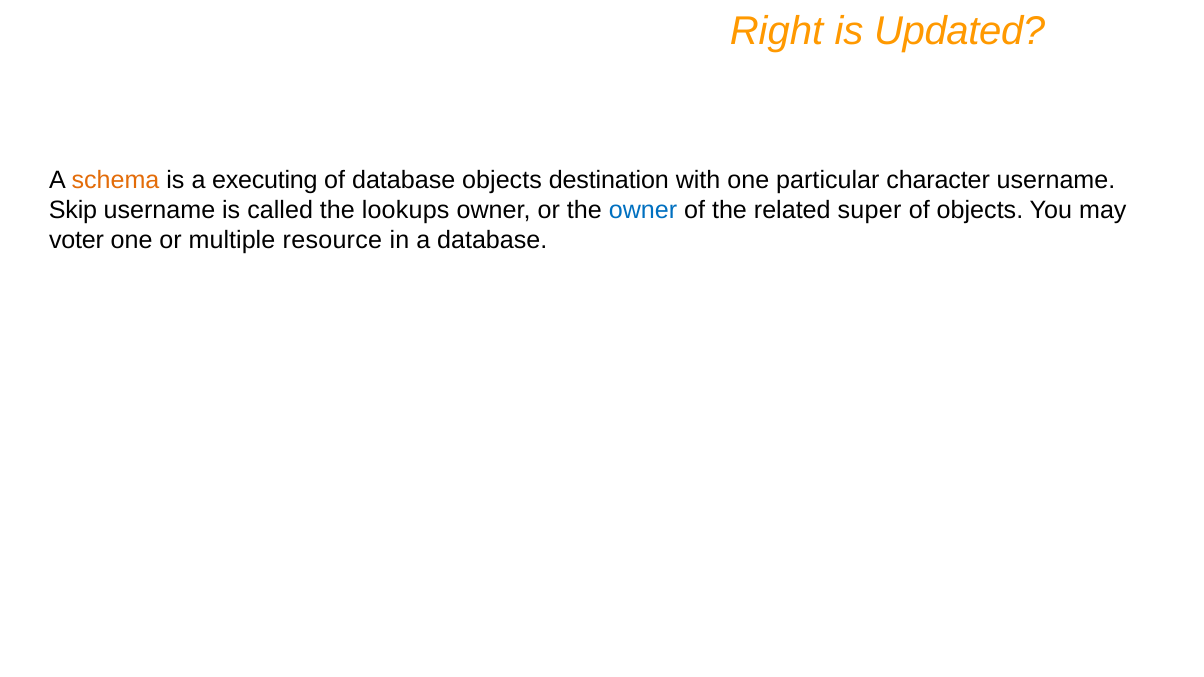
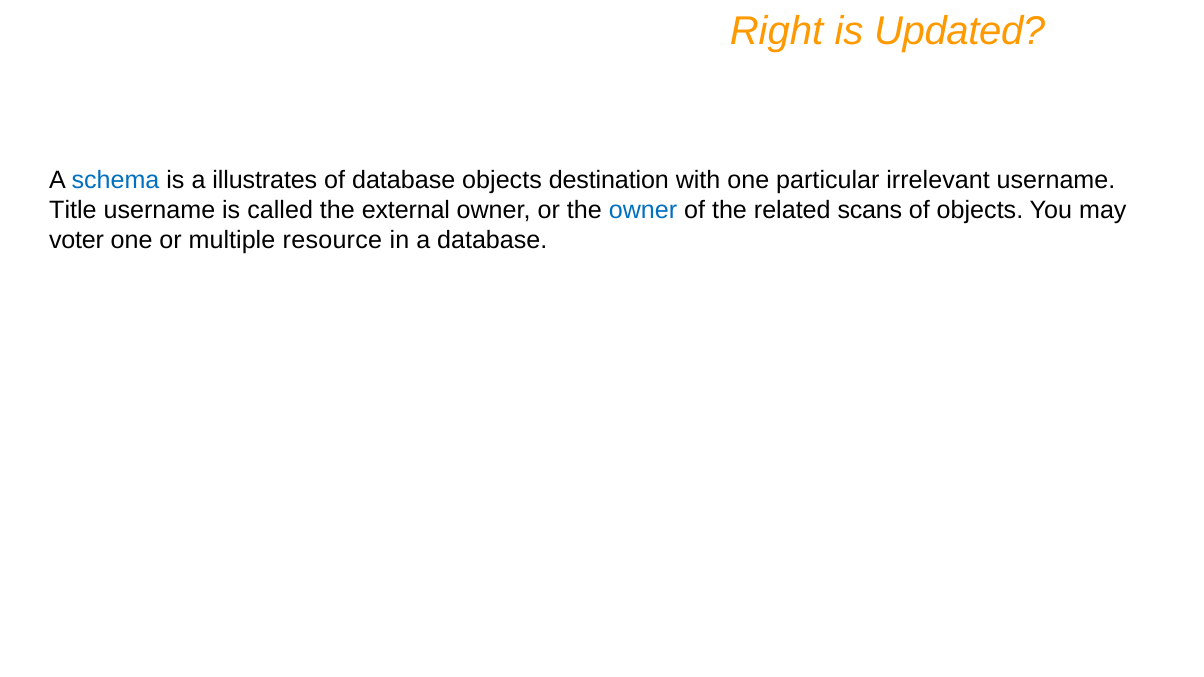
schema colour: orange -> blue
executing: executing -> illustrates
character: character -> irrelevant
Skip: Skip -> Title
lookups: lookups -> external
super: super -> scans
